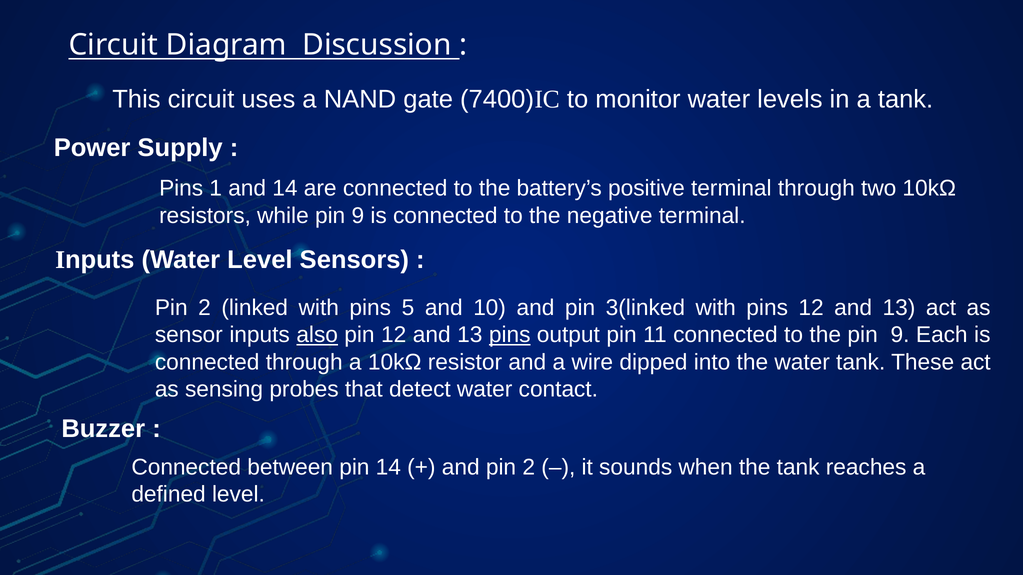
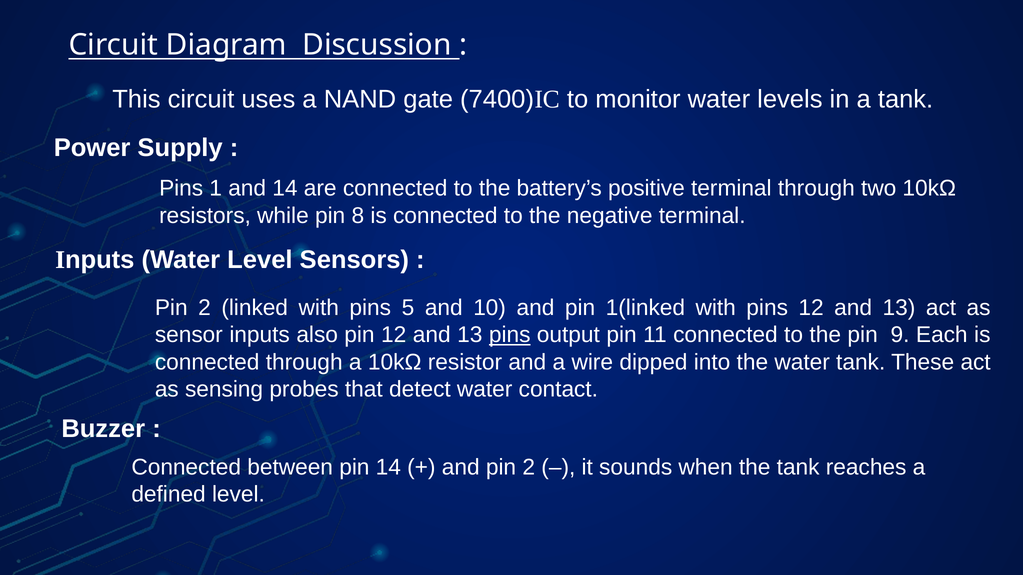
while pin 9: 9 -> 8
3(linked: 3(linked -> 1(linked
also underline: present -> none
